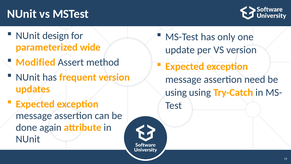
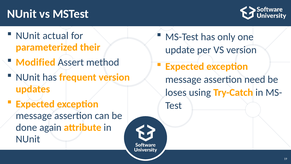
design: design -> actual
wide: wide -> their
using at (176, 92): using -> loses
